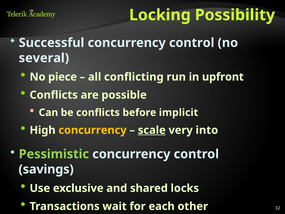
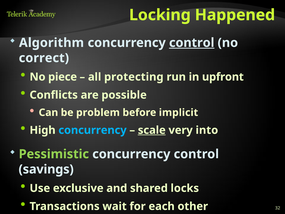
Possibility: Possibility -> Happened
Successful: Successful -> Algorithm
control at (192, 43) underline: none -> present
several: several -> correct
conflicting: conflicting -> protecting
be conflicts: conflicts -> problem
concurrency at (93, 130) colour: yellow -> light blue
